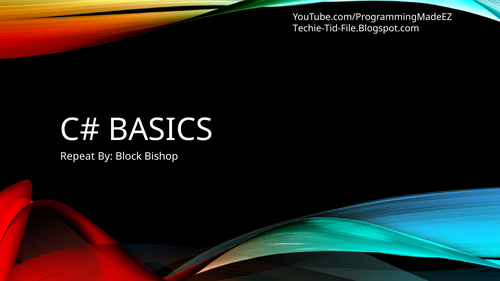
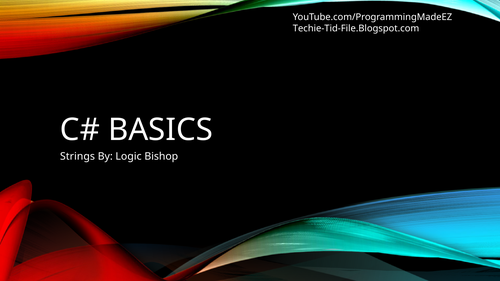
Repeat: Repeat -> Strings
Block: Block -> Logic
